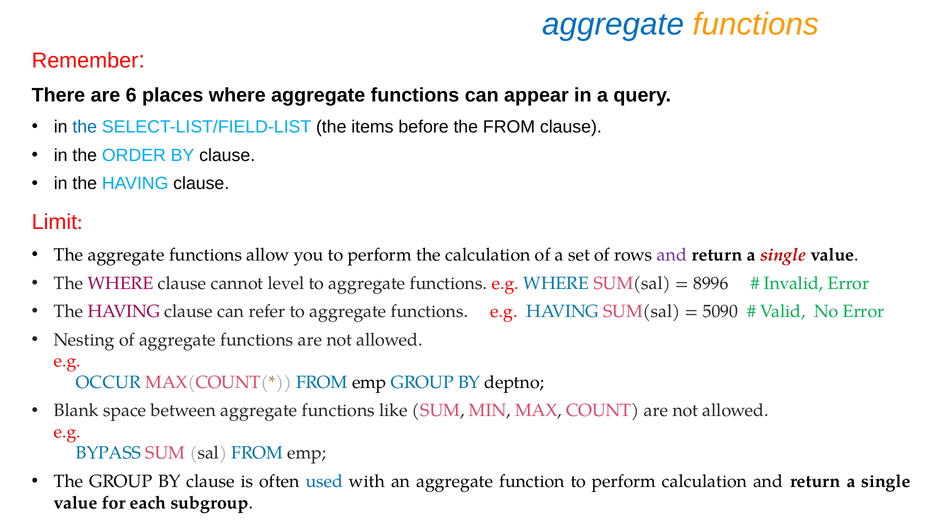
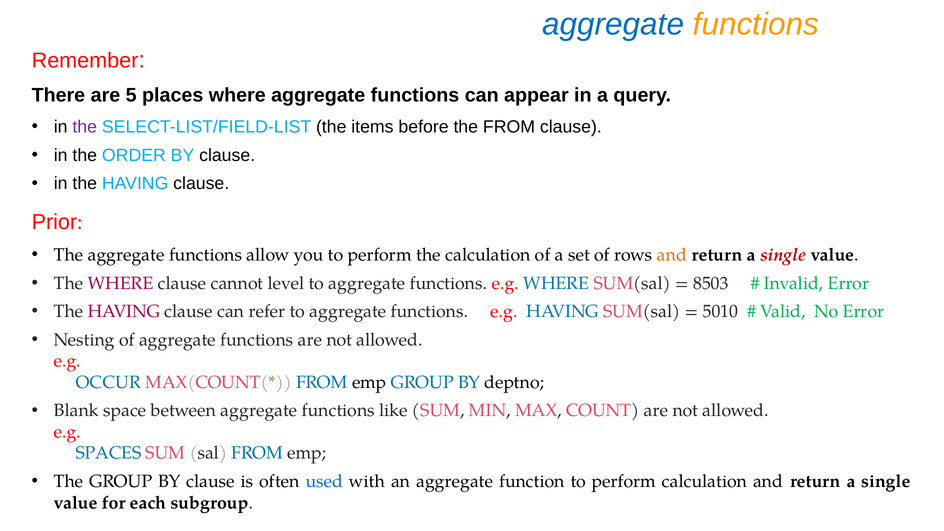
6: 6 -> 5
the at (85, 127) colour: blue -> purple
Limit: Limit -> Prior
and at (672, 255) colour: purple -> orange
8996: 8996 -> 8503
5090: 5090 -> 5010
BYPASS: BYPASS -> SPACES
